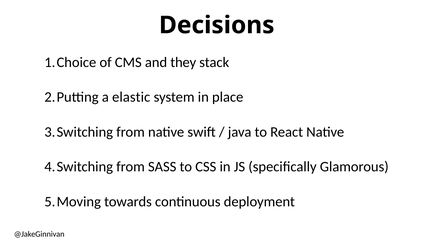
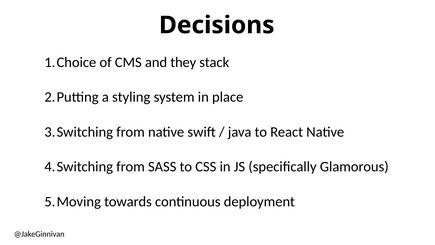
elastic: elastic -> styling
